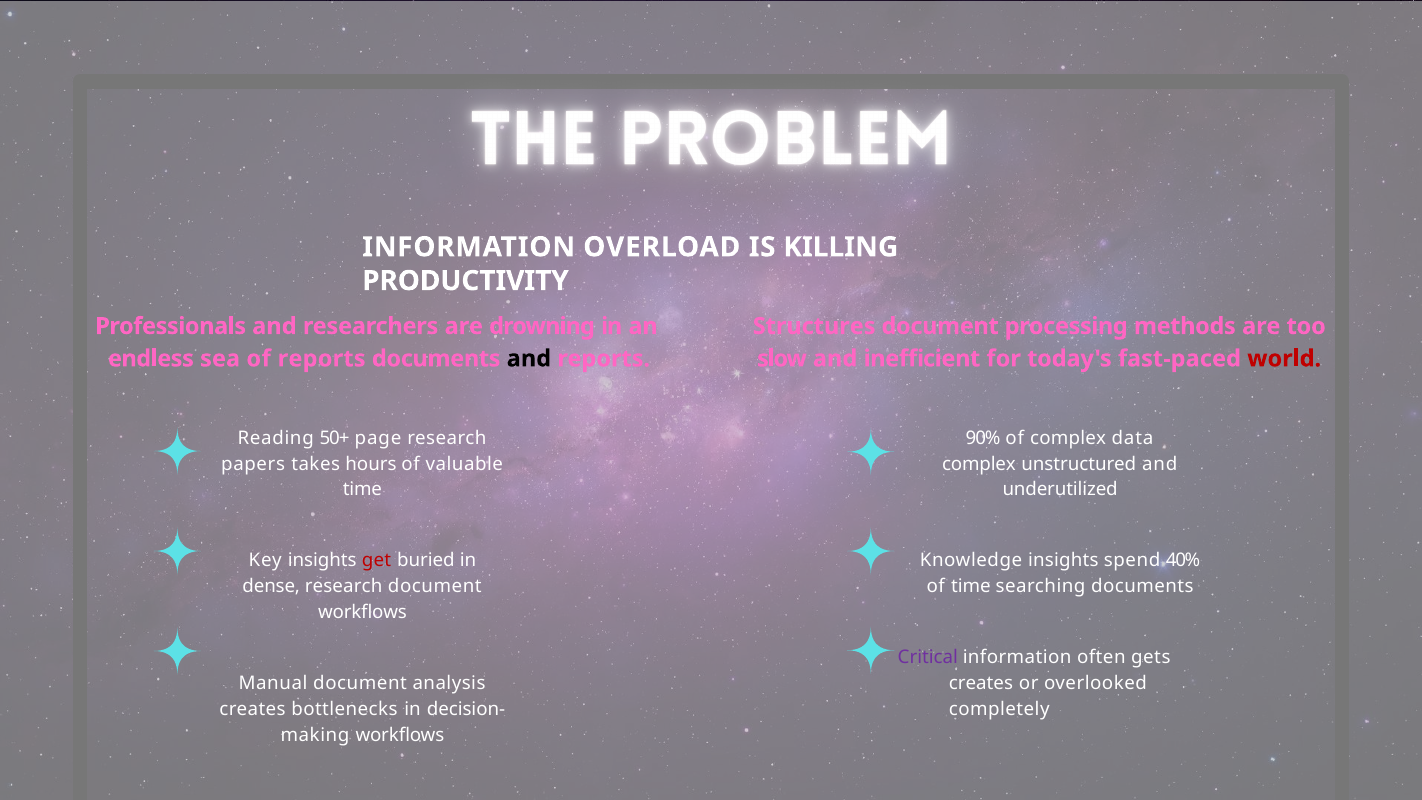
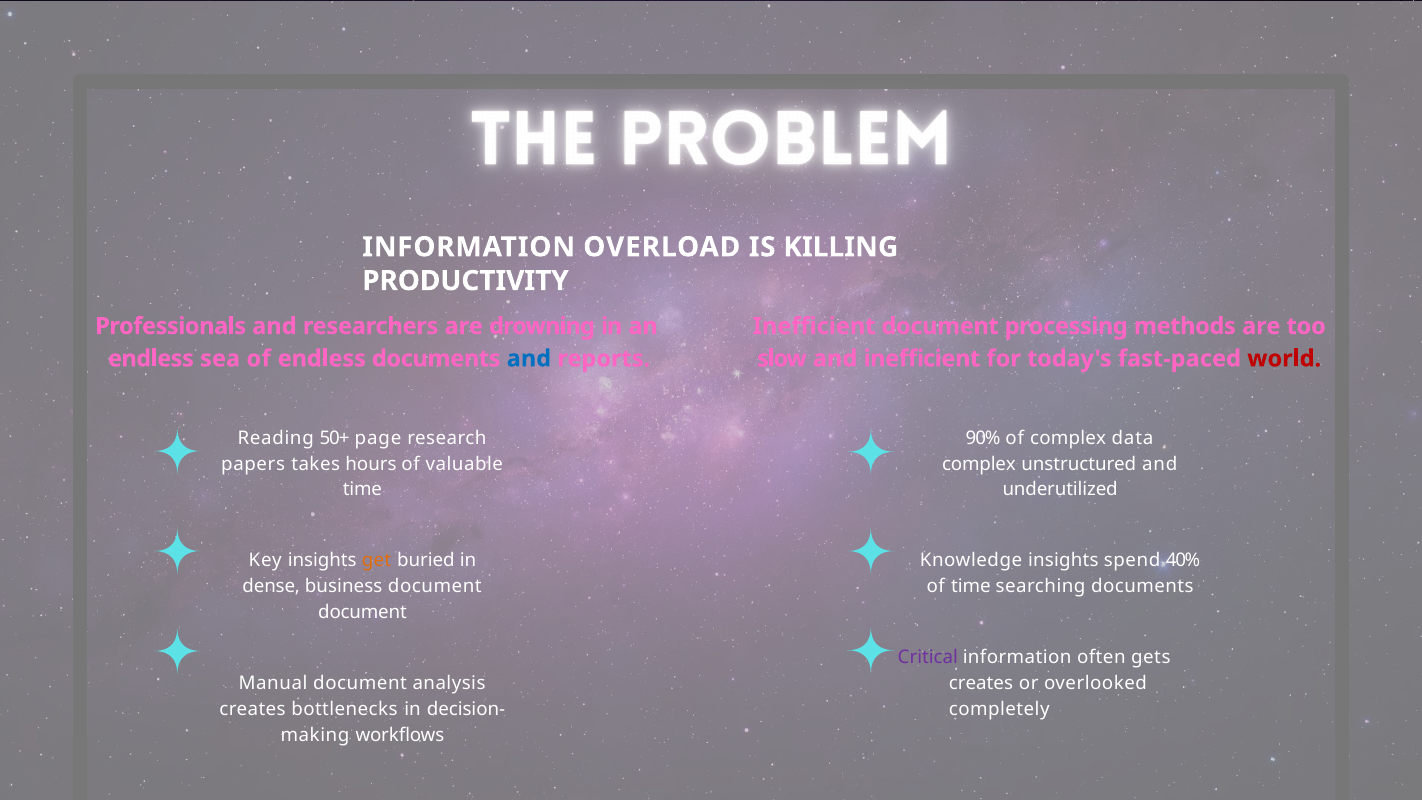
Structures at (814, 326): Structures -> Inefficient
of reports: reports -> endless
and at (529, 359) colour: black -> blue
get colour: red -> orange
dense research: research -> business
workflows at (362, 612): workflows -> document
